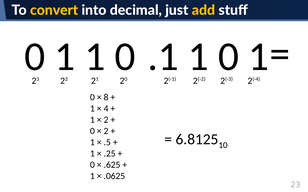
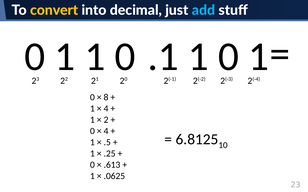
add colour: yellow -> light blue
2 at (106, 131): 2 -> 4
.625: .625 -> .613
